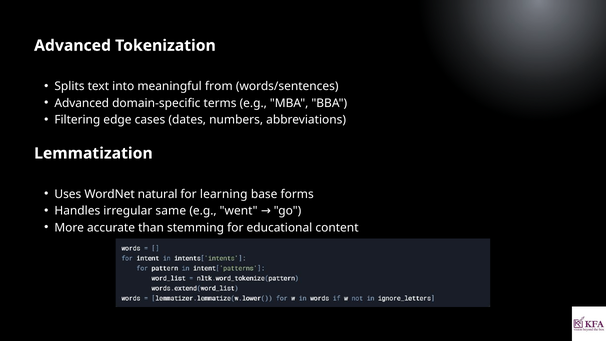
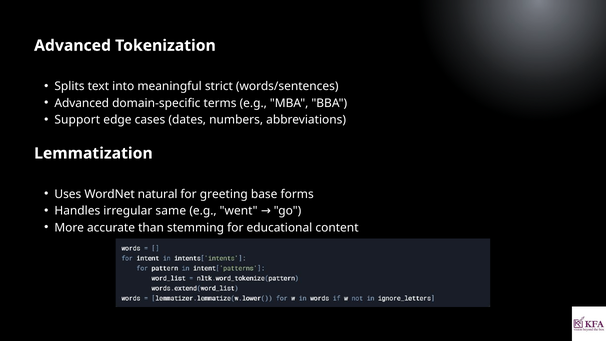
from: from -> strict
Filtering: Filtering -> Support
learning: learning -> greeting
